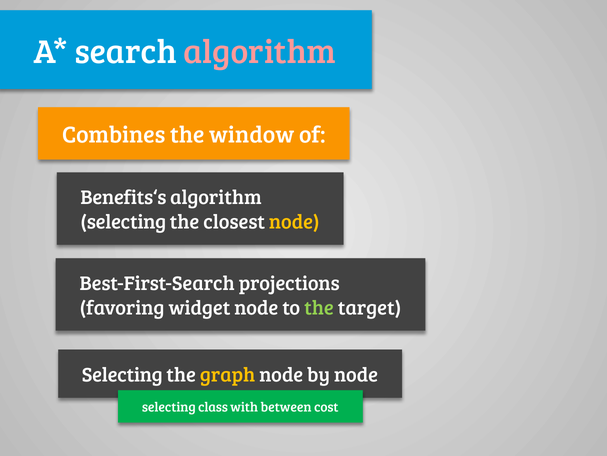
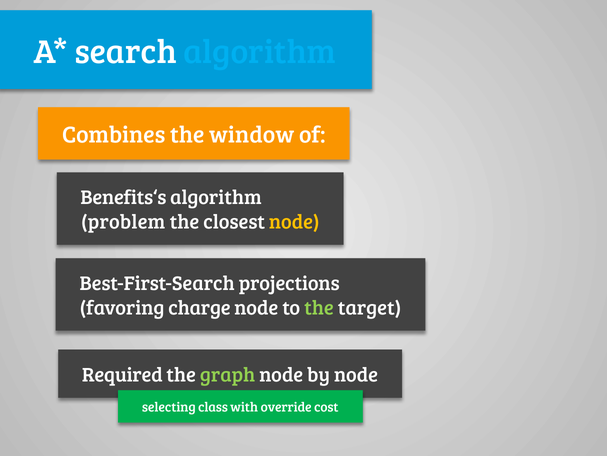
algorithm at (260, 52) colour: pink -> light blue
selecting at (123, 222): selecting -> problem
widget: widget -> charge
Selecting at (122, 375): Selecting -> Required
graph colour: yellow -> light green
between: between -> override
